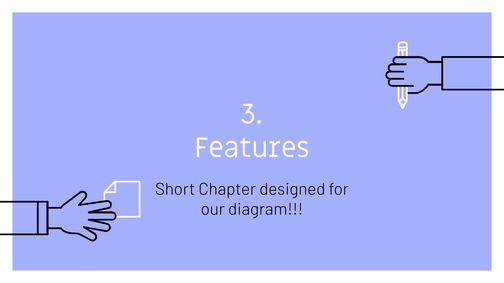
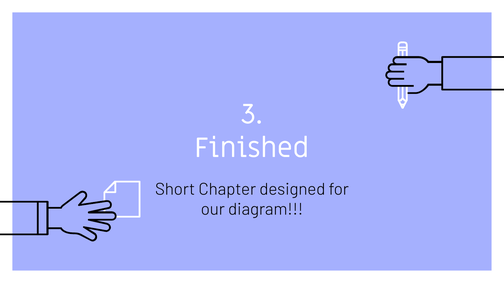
Features: Features -> Finished
